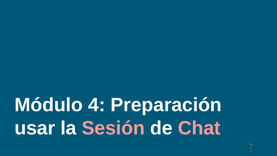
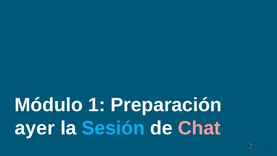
4: 4 -> 1
usar: usar -> ayer
Sesión colour: pink -> light blue
